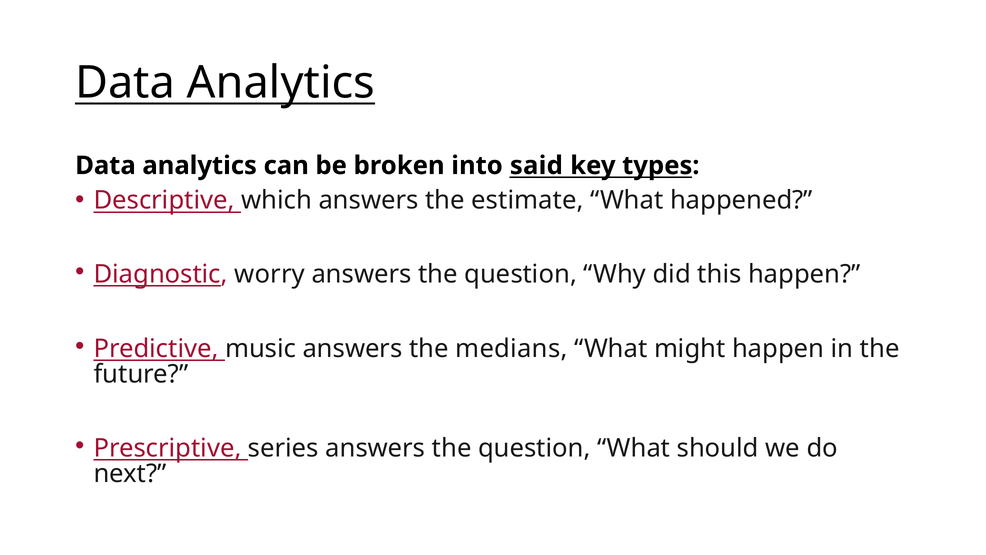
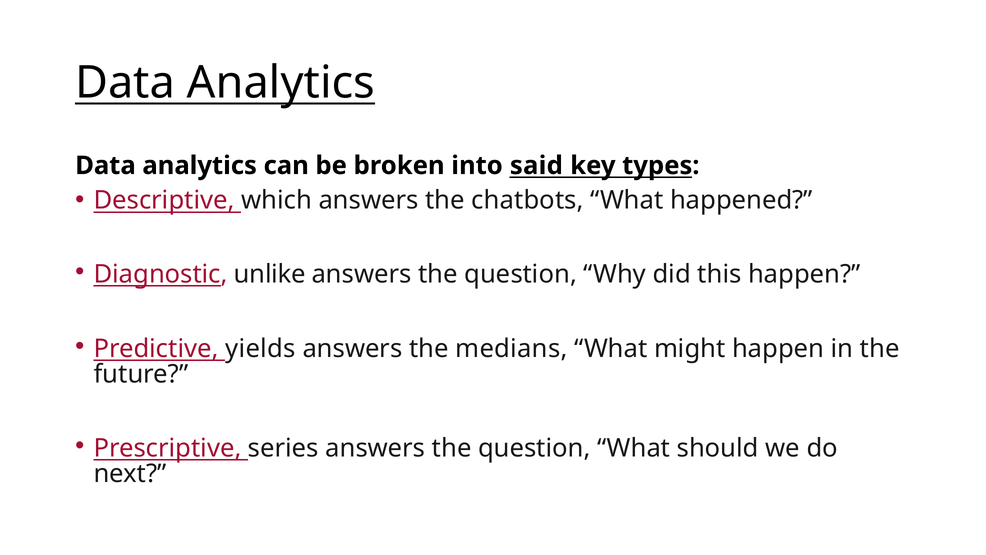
estimate: estimate -> chatbots
worry: worry -> unlike
music: music -> yields
